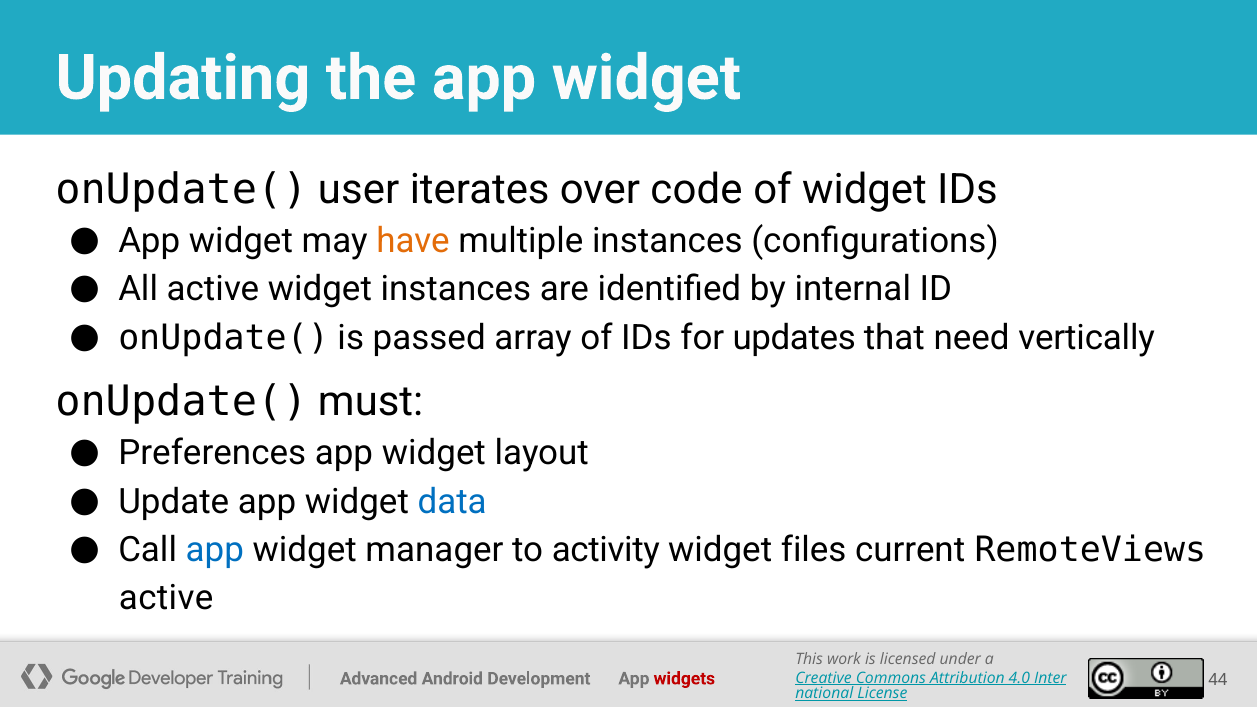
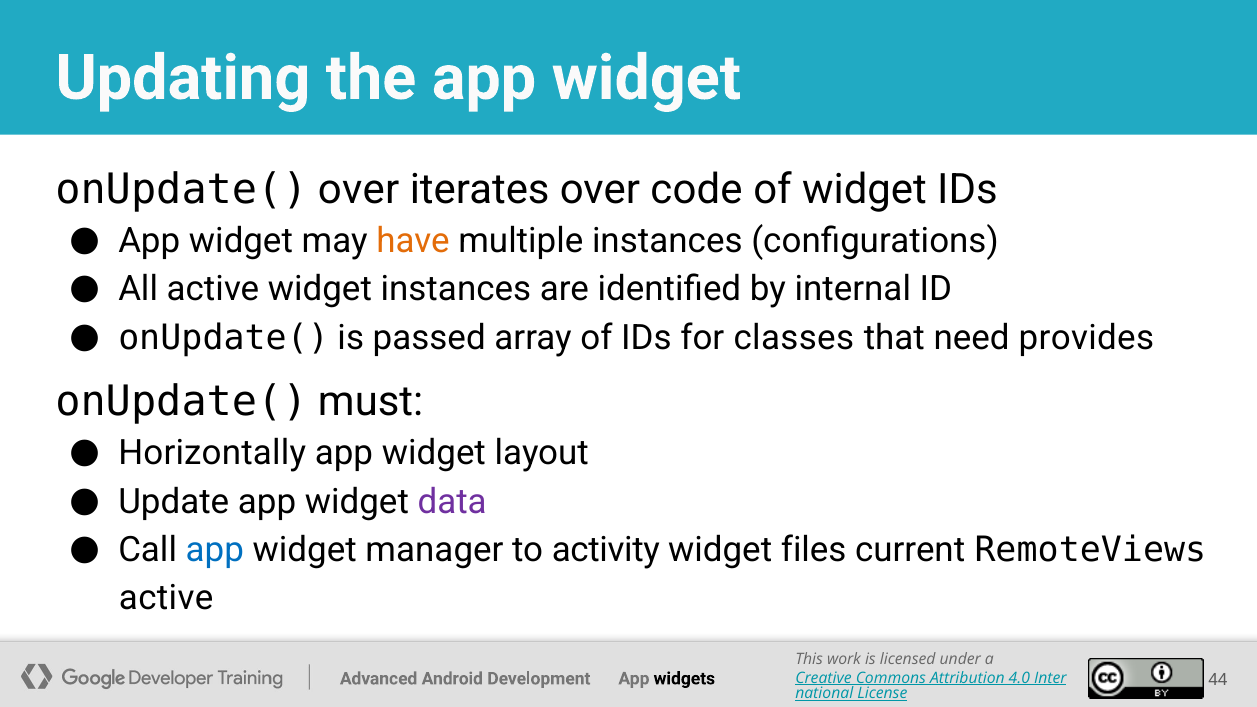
onUpdate( user: user -> over
updates: updates -> classes
vertically: vertically -> provides
Preferences: Preferences -> Horizontally
data colour: blue -> purple
widgets colour: red -> black
